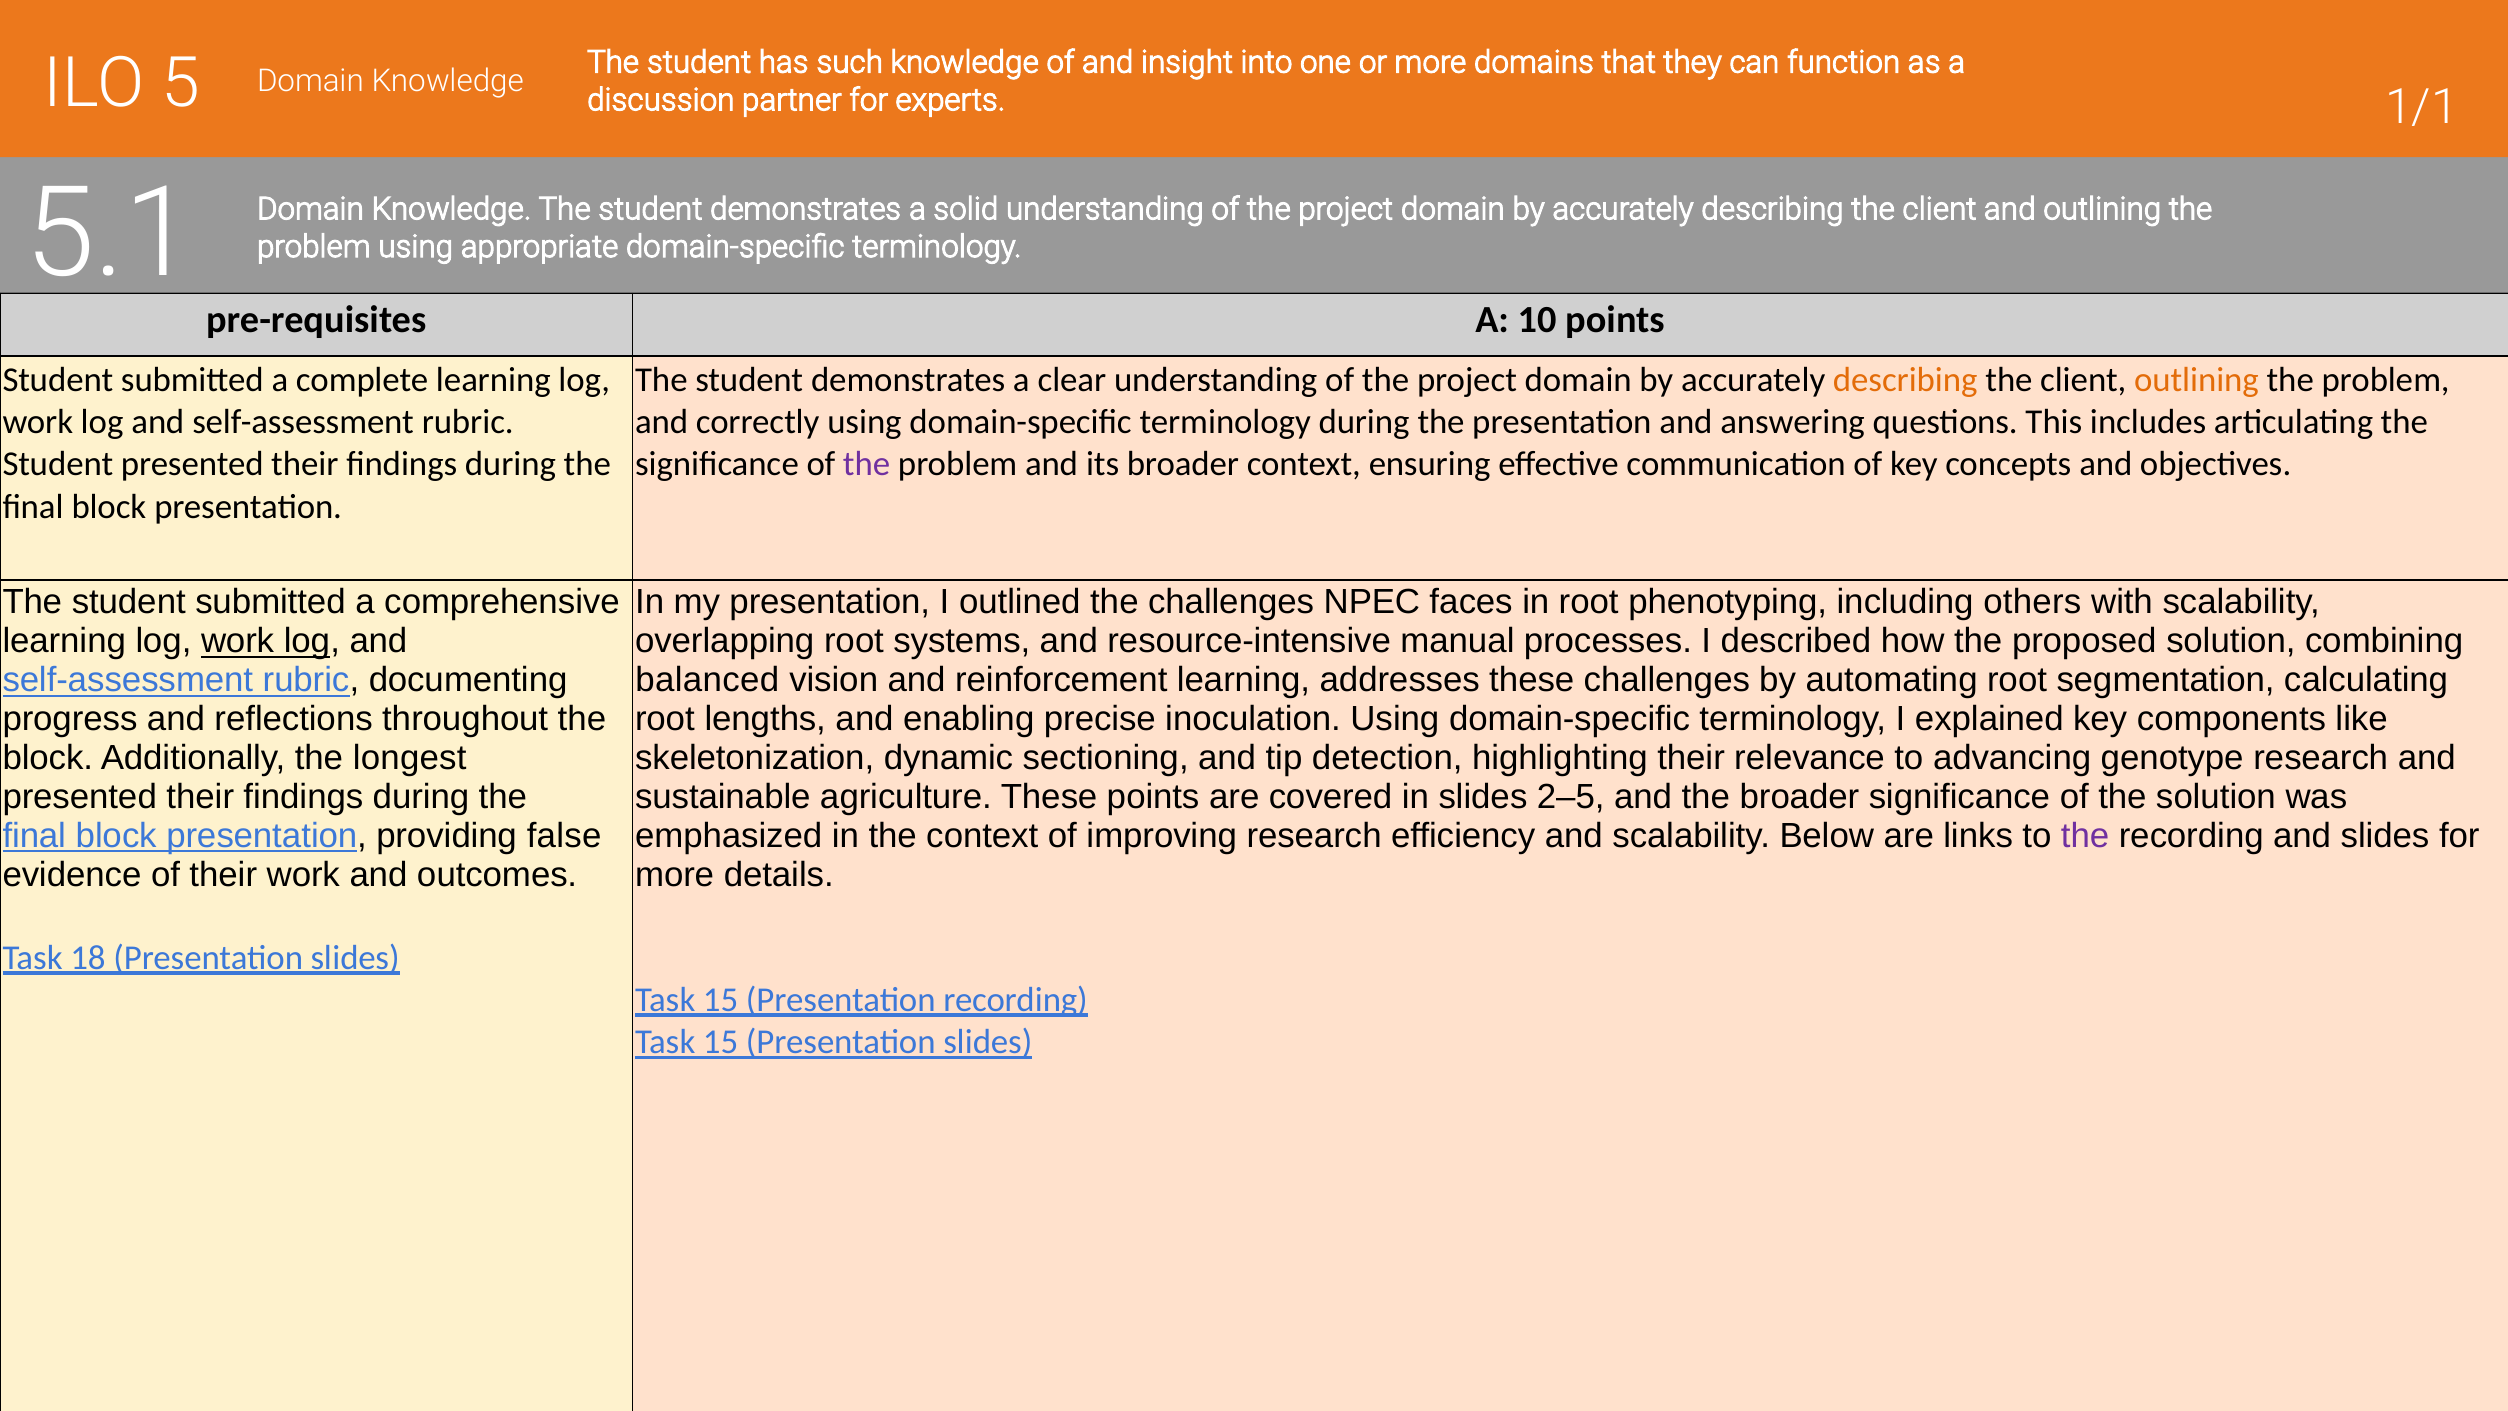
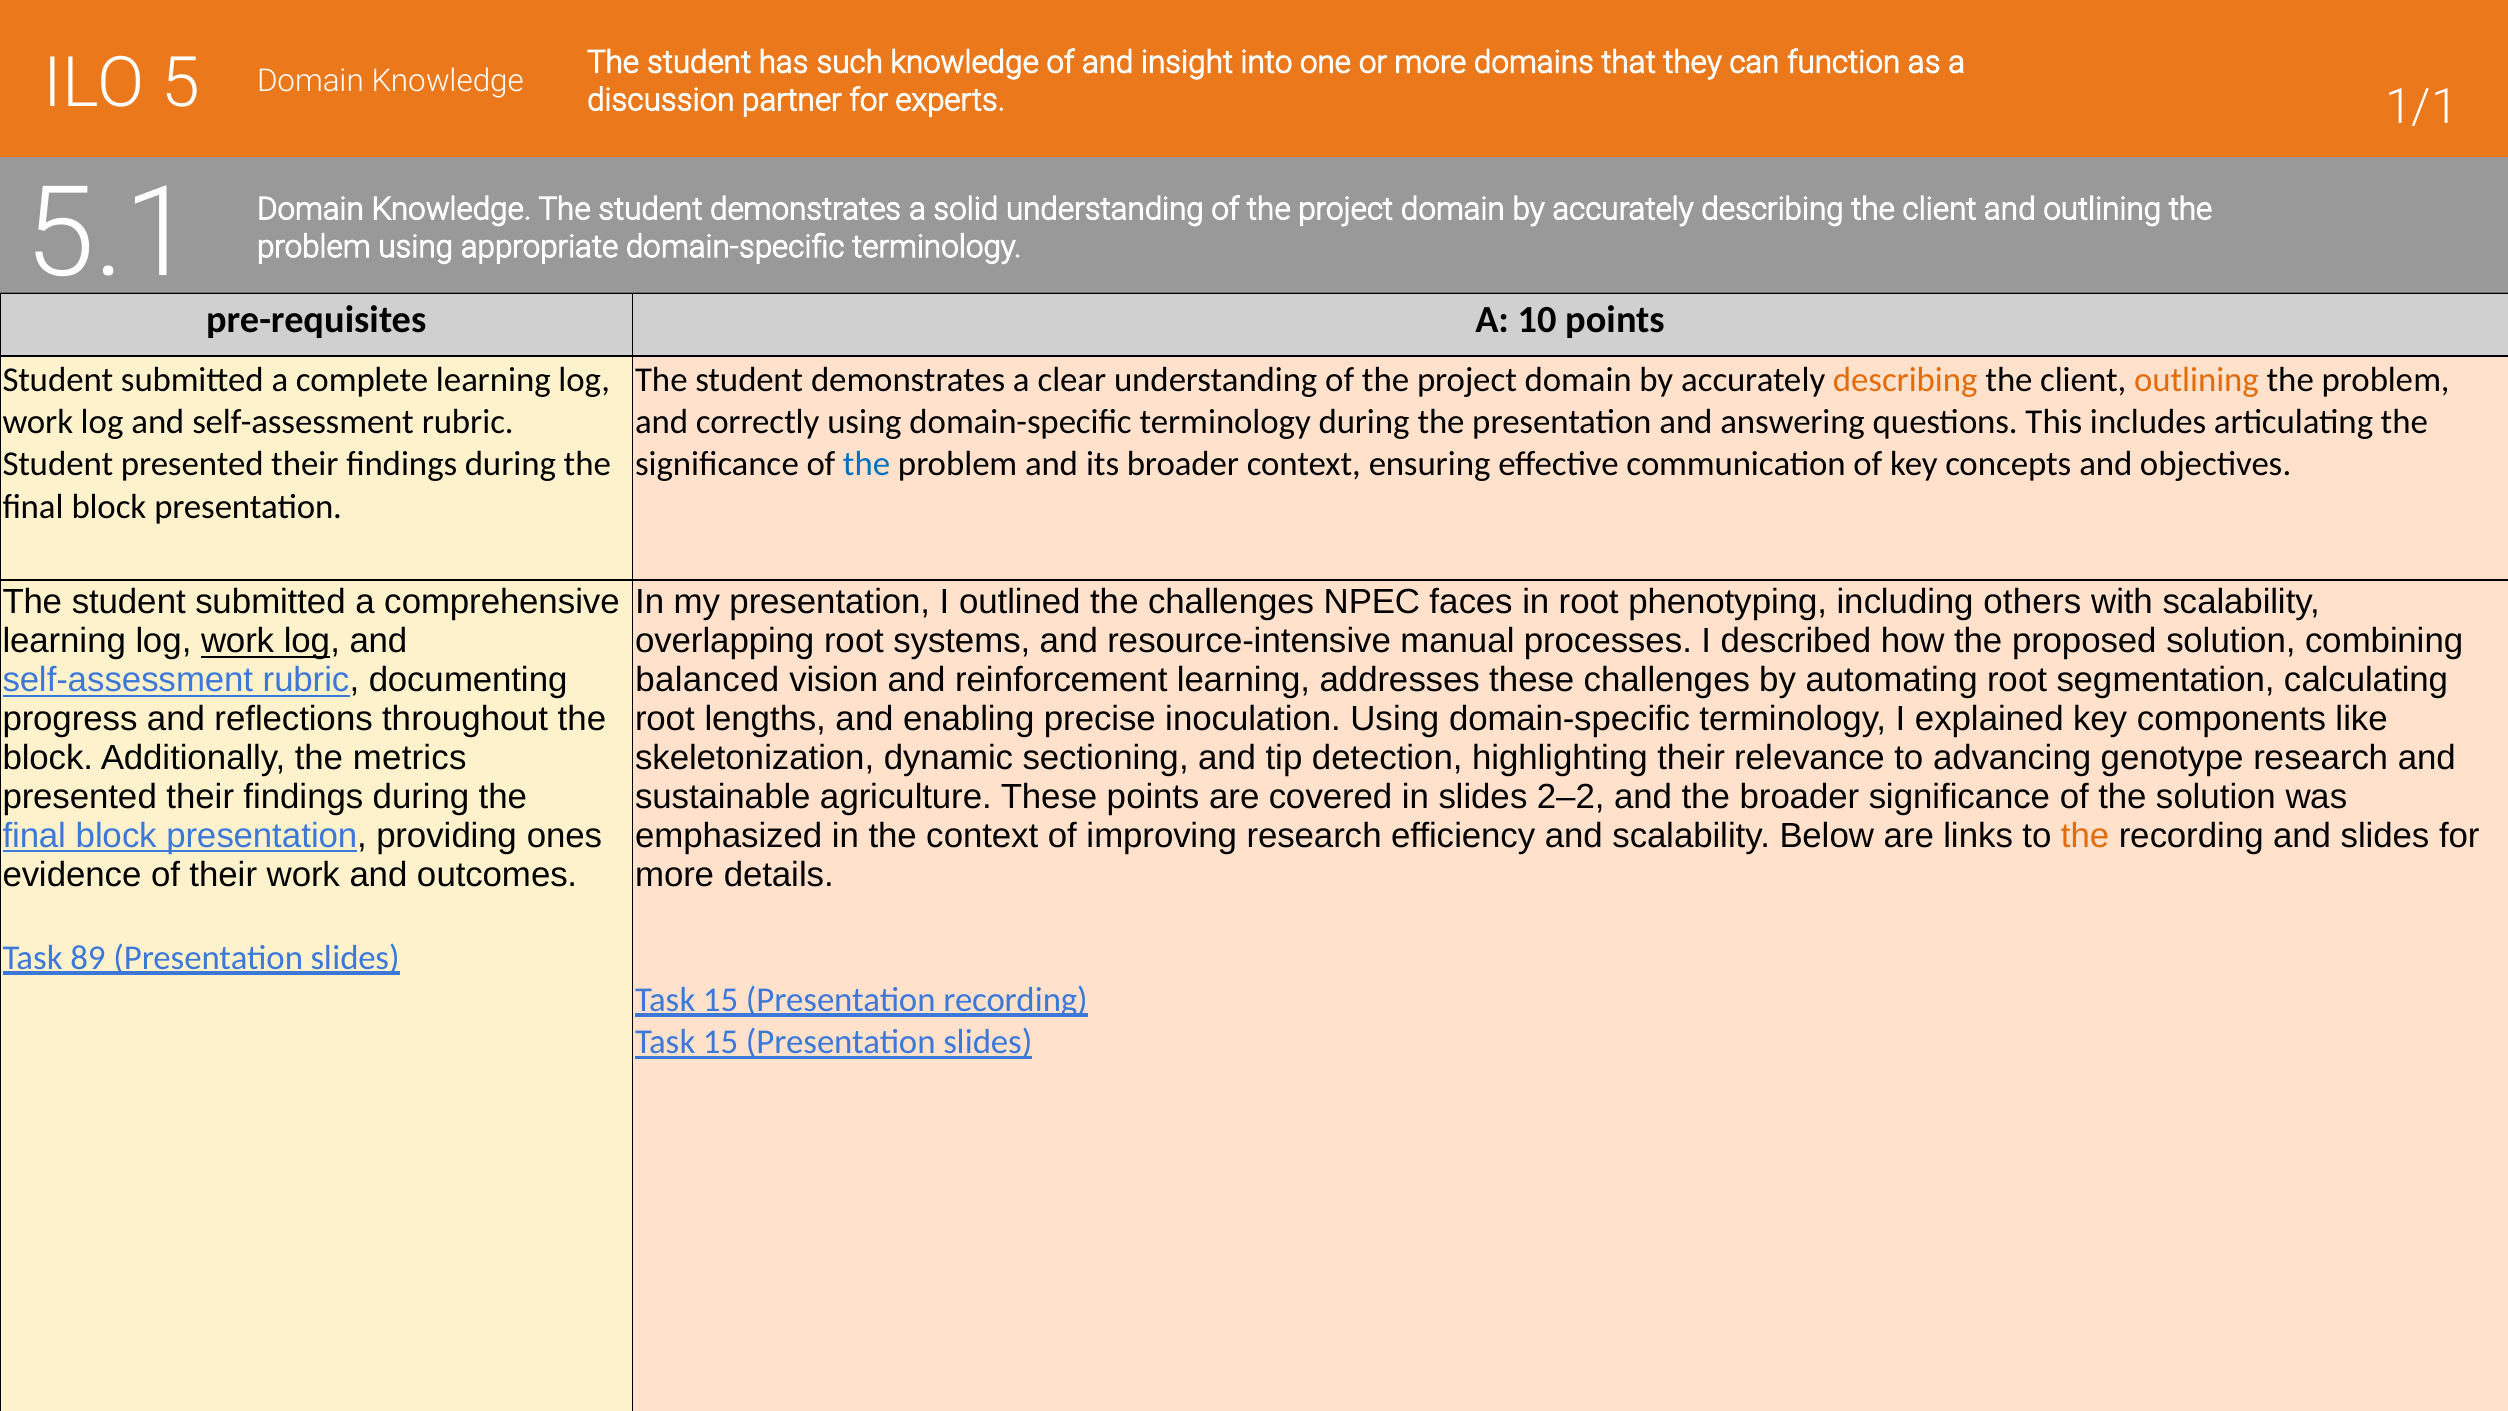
the at (867, 464) colour: purple -> blue
longest: longest -> metrics
2–5: 2–5 -> 2–2
false: false -> ones
the at (2085, 836) colour: purple -> orange
18: 18 -> 89
